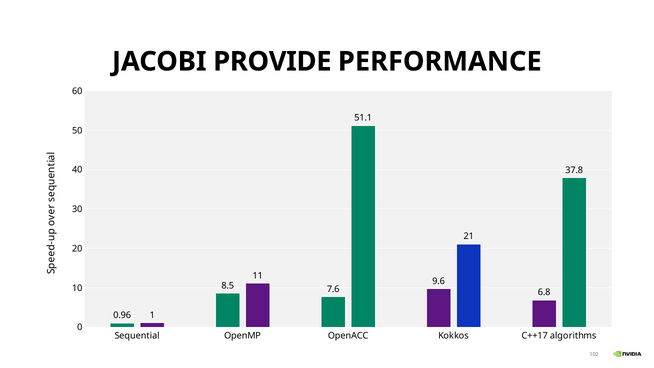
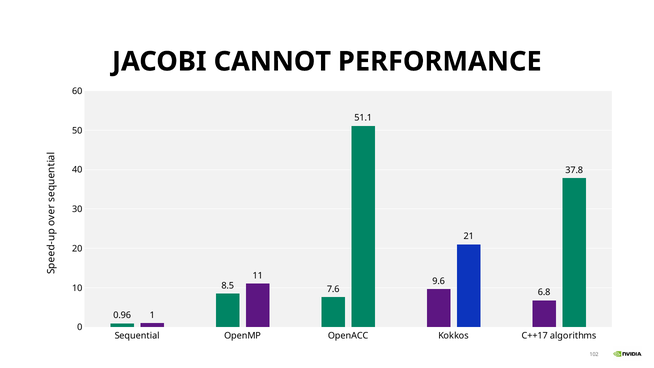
PROVIDE: PROVIDE -> CANNOT
